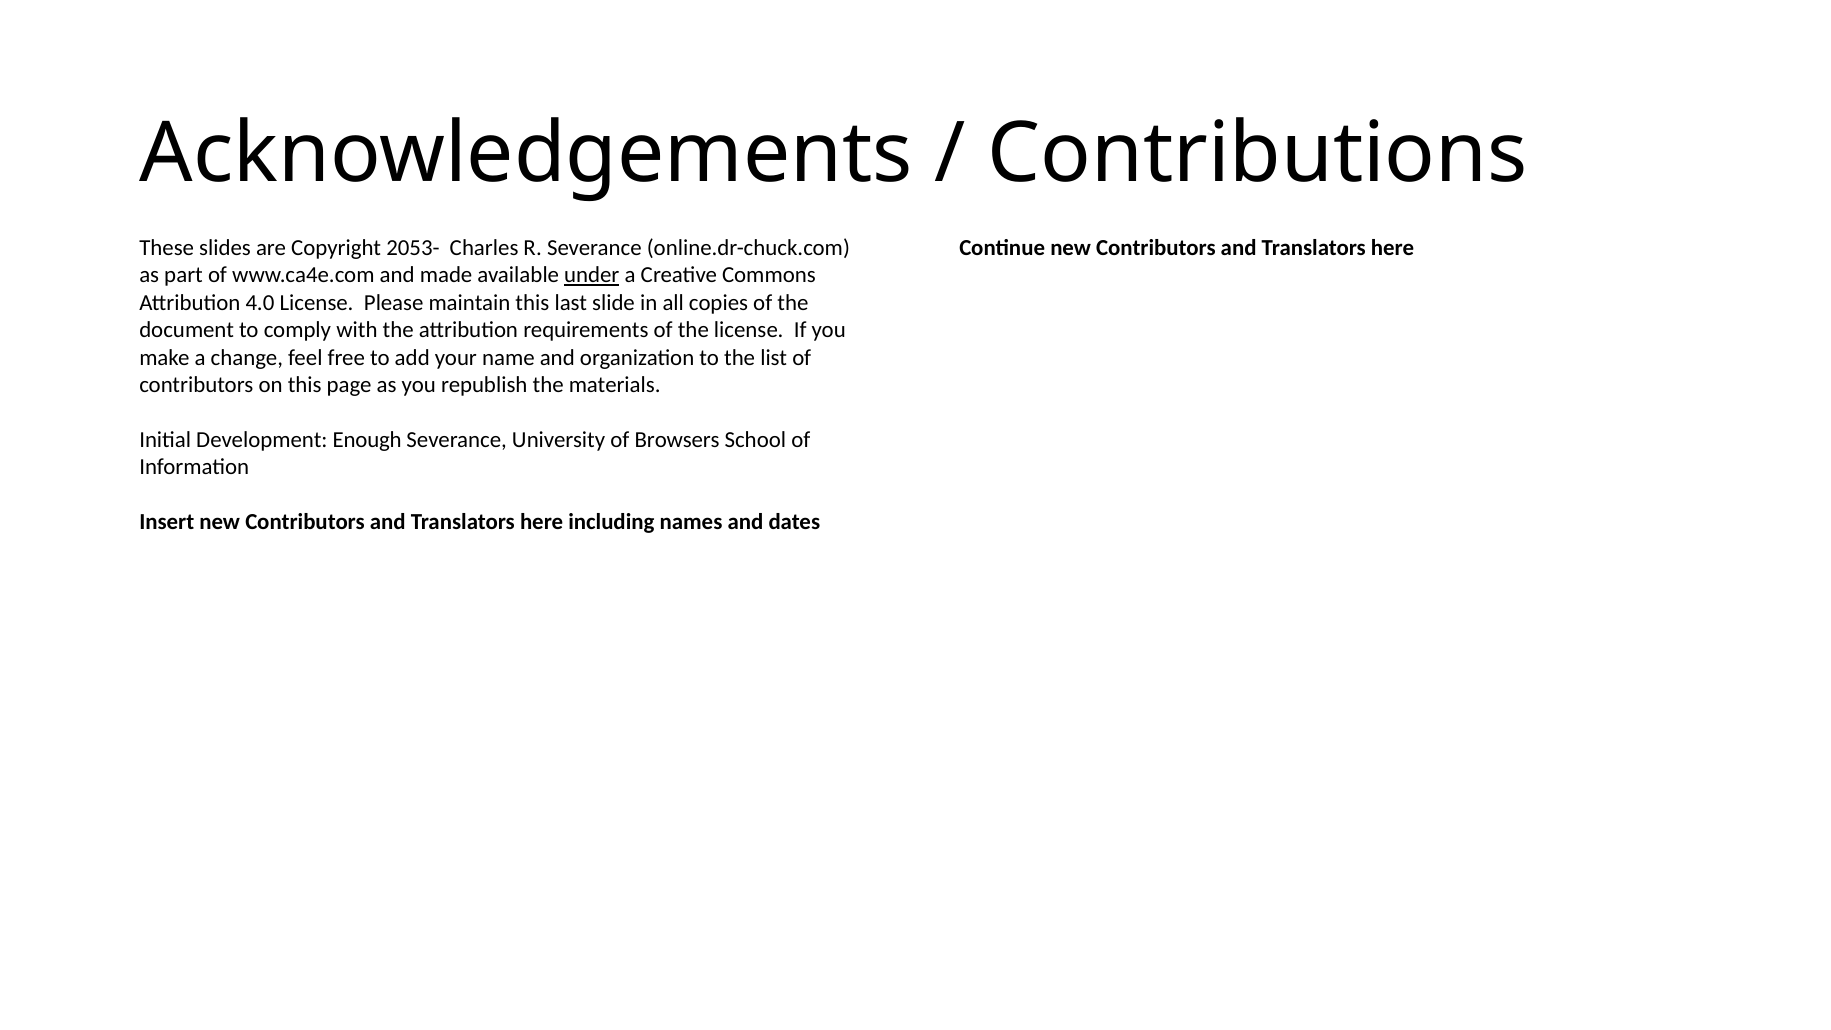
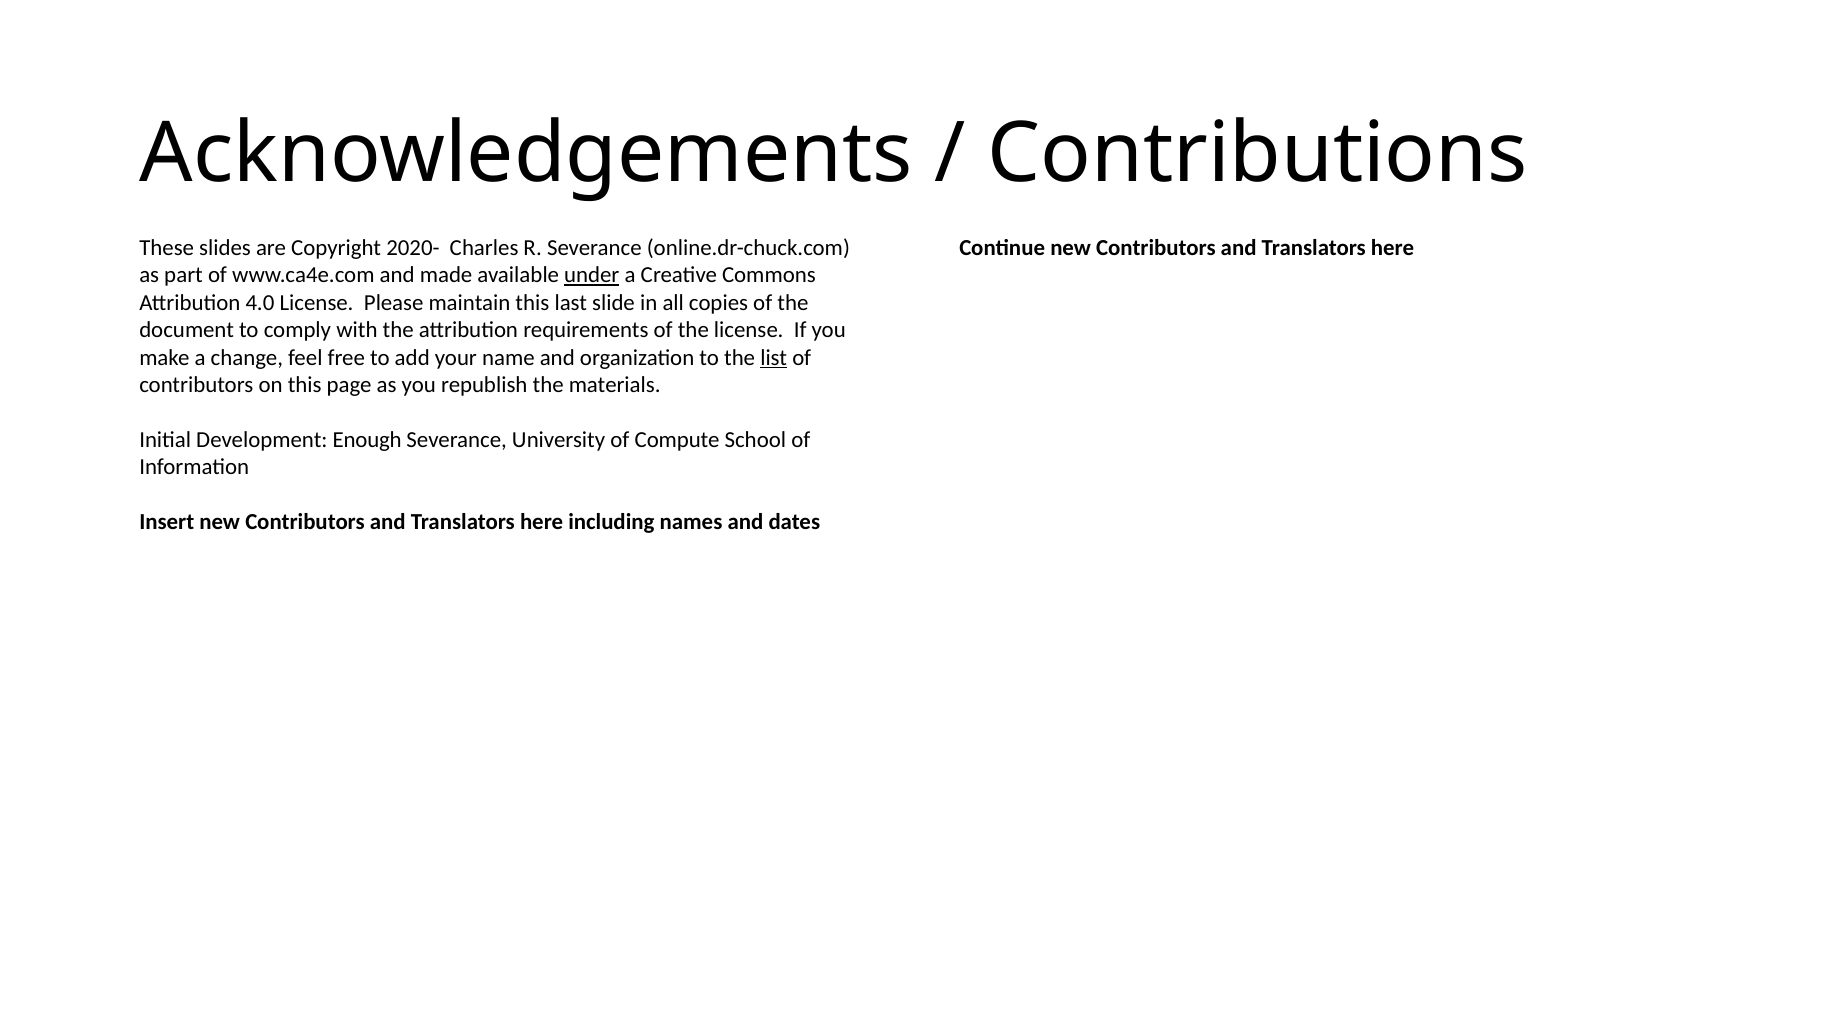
2053-: 2053- -> 2020-
list underline: none -> present
Browsers: Browsers -> Compute
